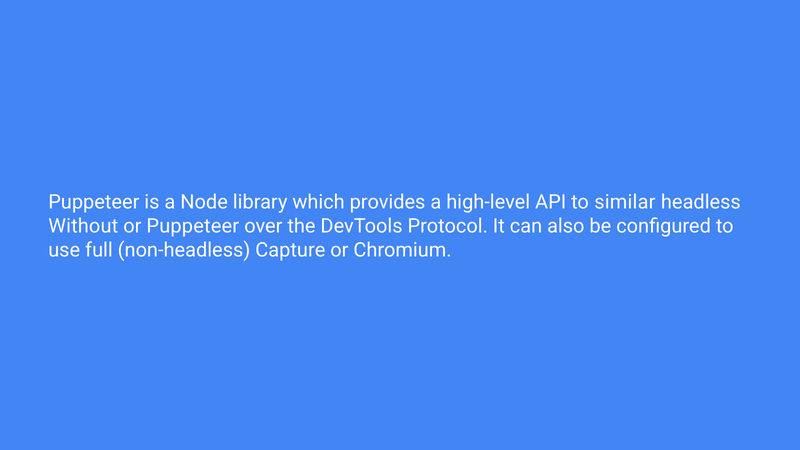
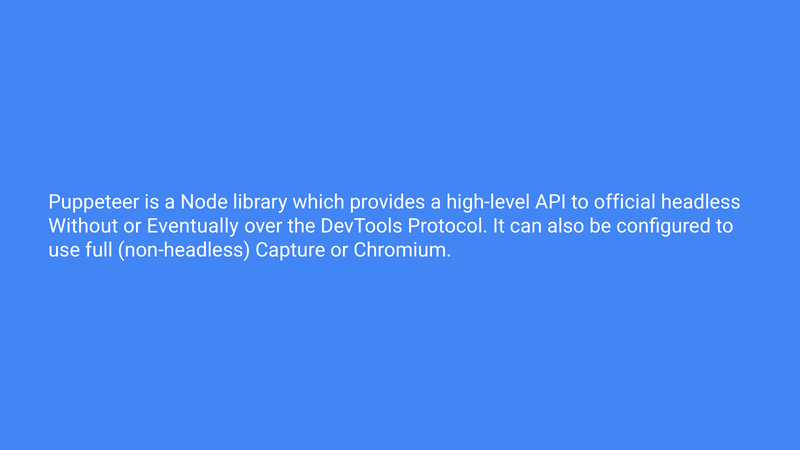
similar: similar -> official
or Puppeteer: Puppeteer -> Eventually
